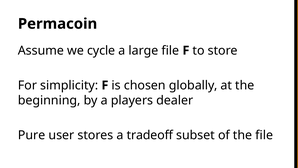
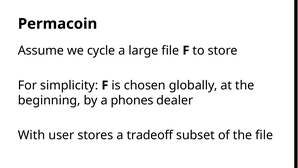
players: players -> phones
Pure: Pure -> With
